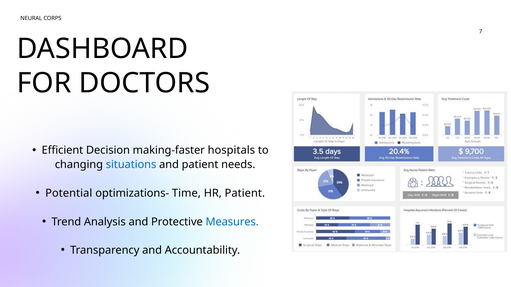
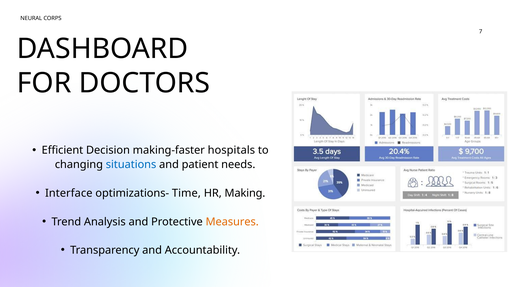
Potential: Potential -> Interface
HR Patient: Patient -> Making
Measures colour: blue -> orange
